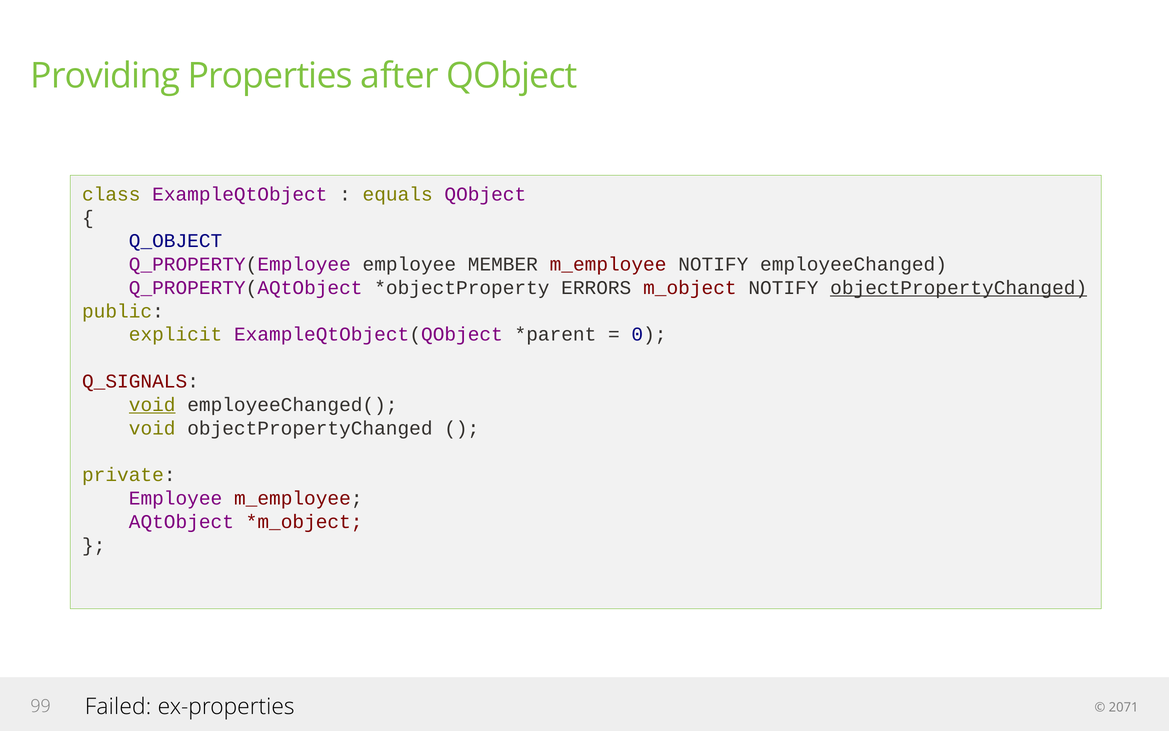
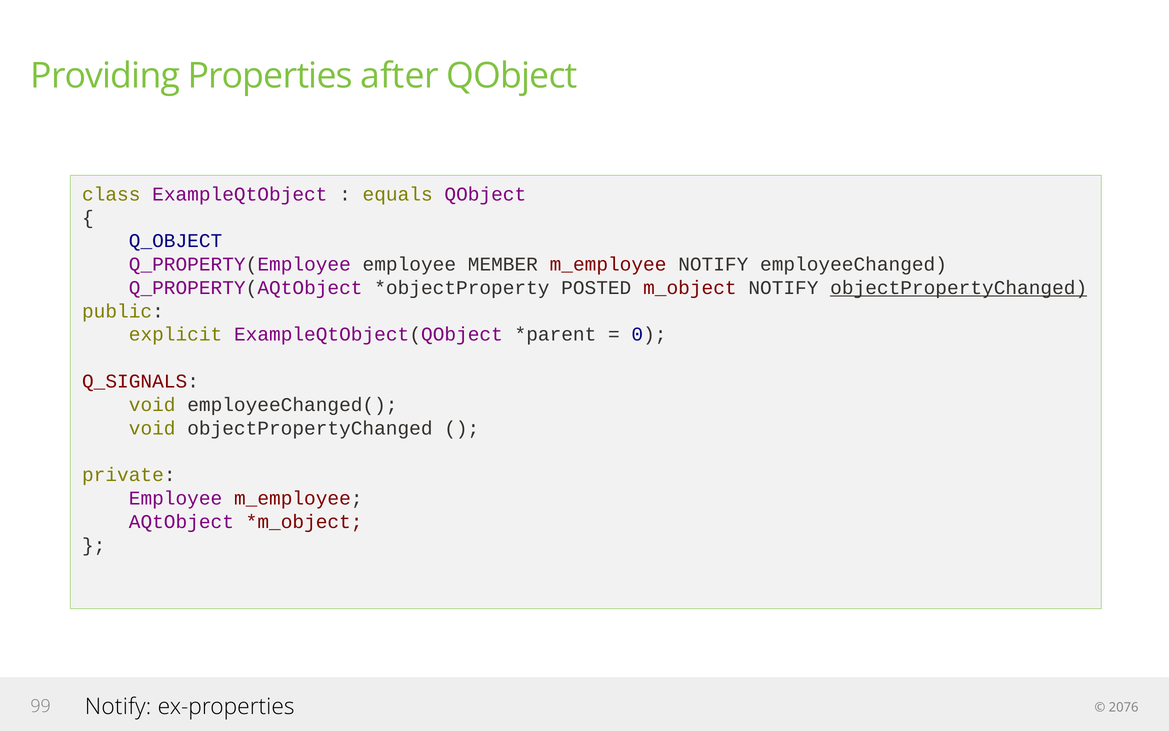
ERRORS: ERRORS -> POSTED
void at (152, 405) underline: present -> none
Failed at (118, 706): Failed -> Notify
2071: 2071 -> 2076
